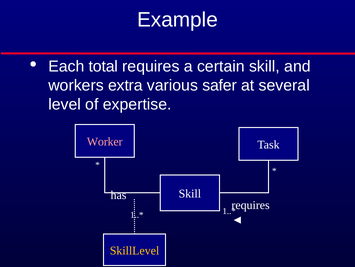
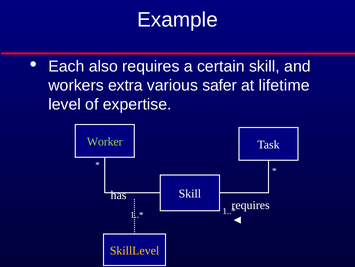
total: total -> also
several: several -> lifetime
Worker colour: pink -> light green
